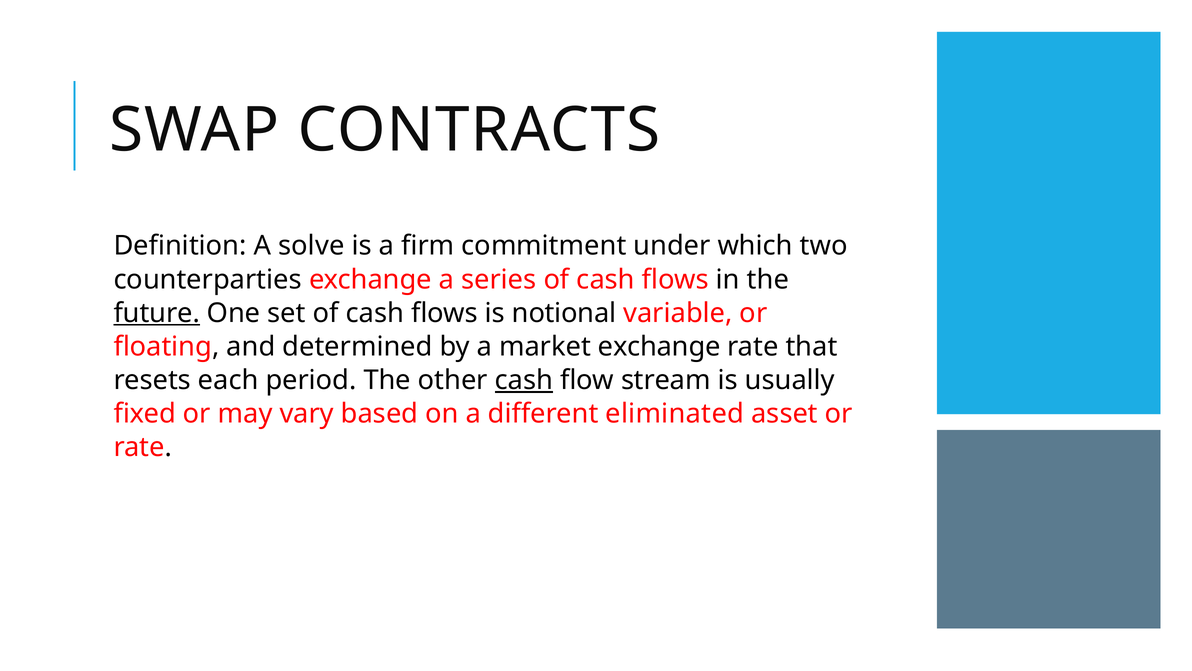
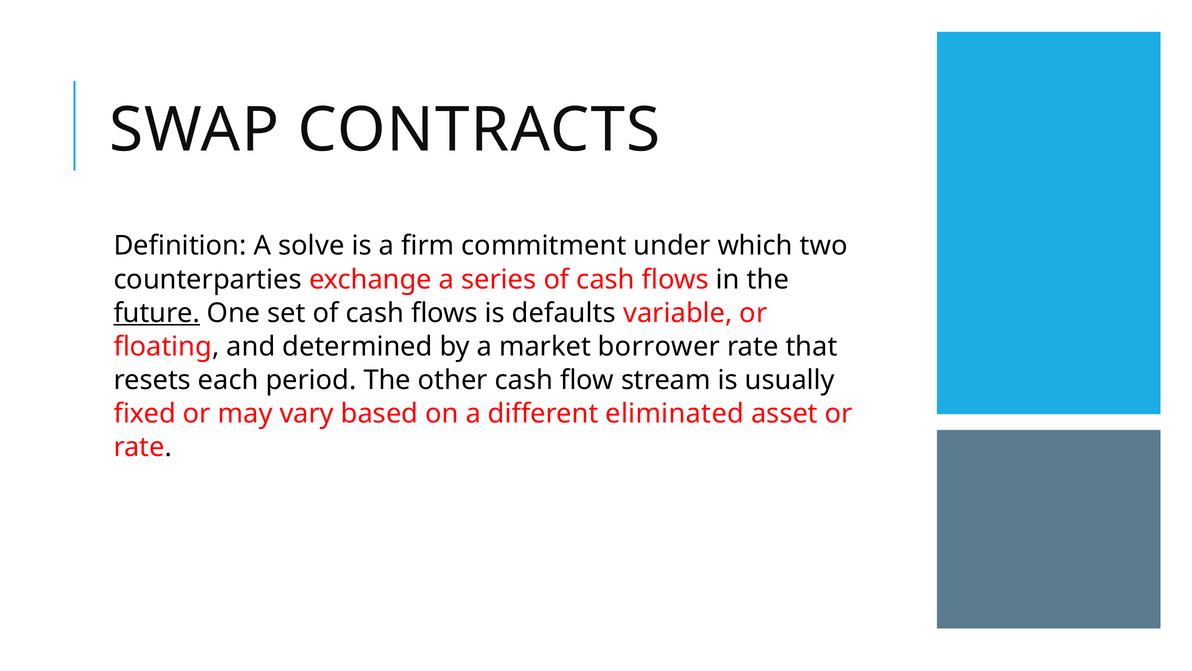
notional: notional -> defaults
market exchange: exchange -> borrower
cash at (524, 380) underline: present -> none
